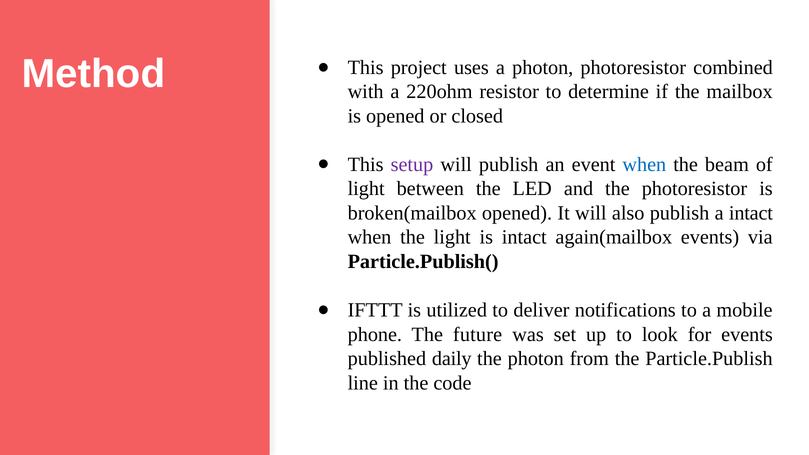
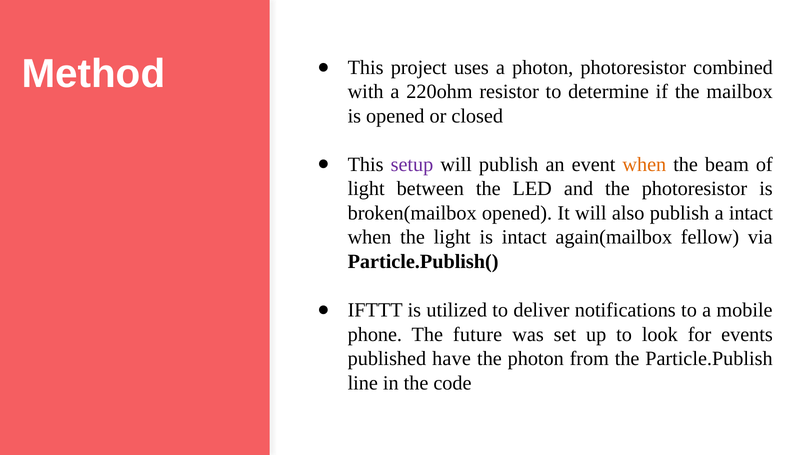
when at (644, 165) colour: blue -> orange
again(mailbox events: events -> fellow
daily: daily -> have
